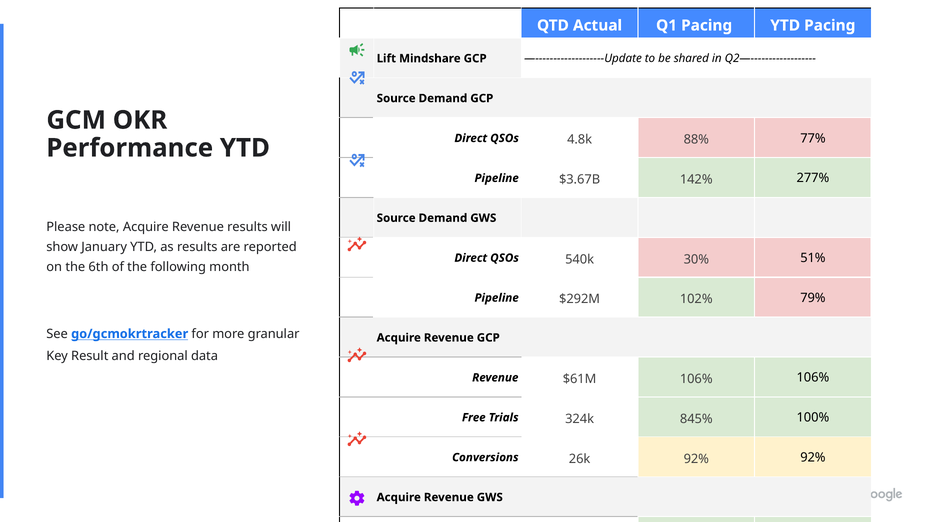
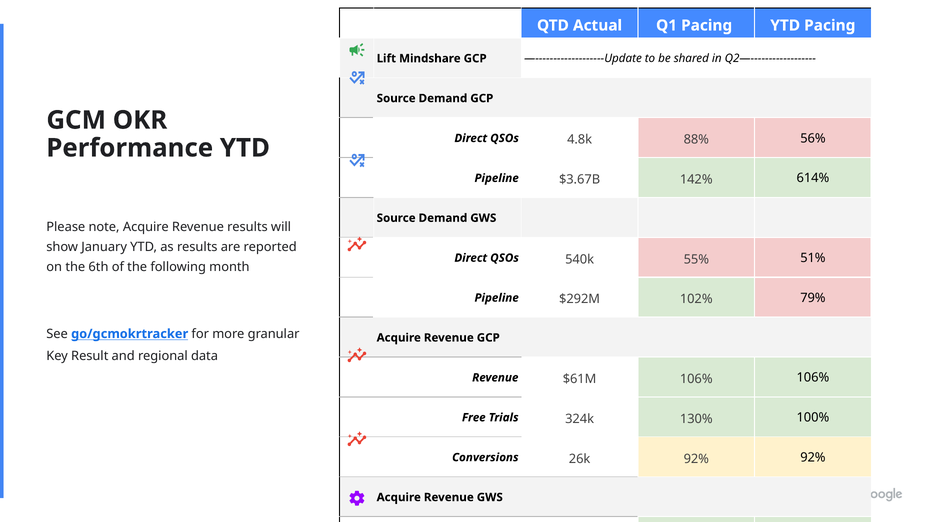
77%: 77% -> 56%
277%: 277% -> 614%
30%: 30% -> 55%
845%: 845% -> 130%
